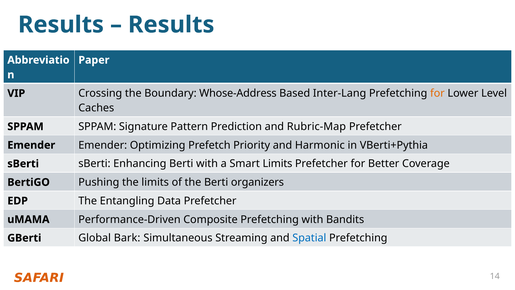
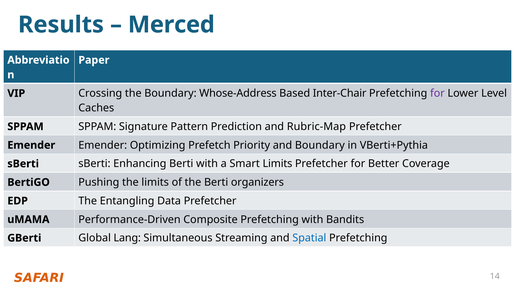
Results at (171, 25): Results -> Merced
Inter-Lang: Inter-Lang -> Inter-Chair
for at (437, 93) colour: orange -> purple
and Harmonic: Harmonic -> Boundary
Bark: Bark -> Lang
